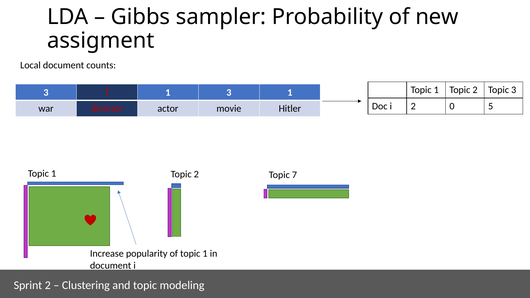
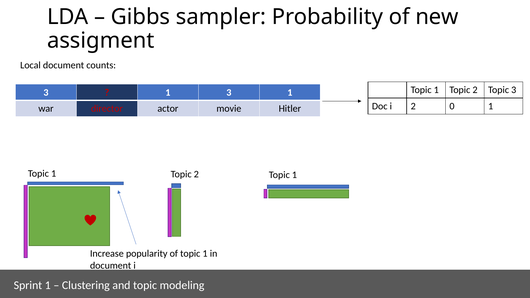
0 5: 5 -> 1
2 Topic 7: 7 -> 1
Sprint 2: 2 -> 1
